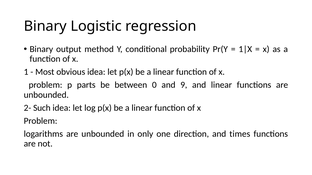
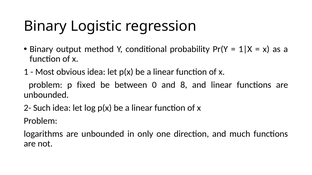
parts: parts -> fixed
9: 9 -> 8
times: times -> much
